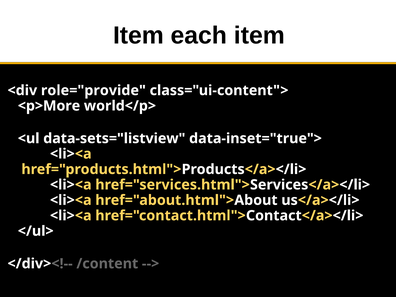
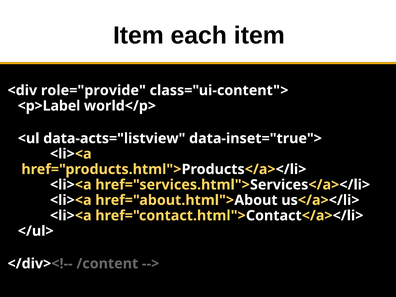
<p>More: <p>More -> <p>Label
data-sets="listview: data-sets="listview -> data-acts="listview
